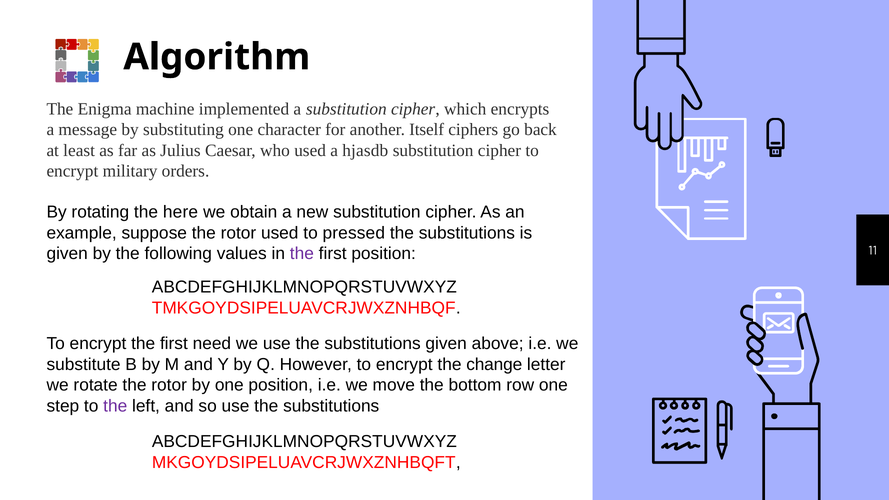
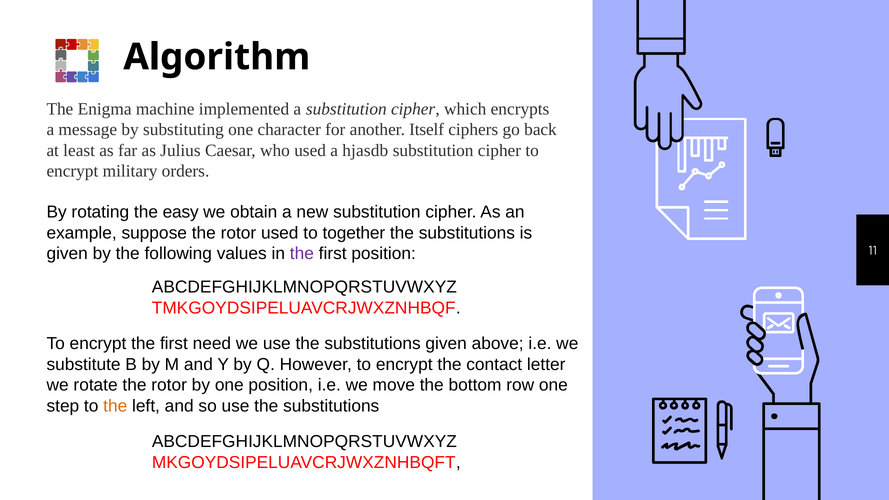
here: here -> easy
pressed: pressed -> together
change: change -> contact
the at (115, 406) colour: purple -> orange
